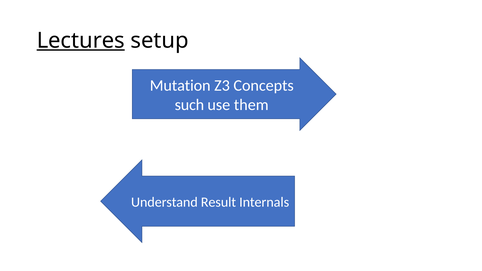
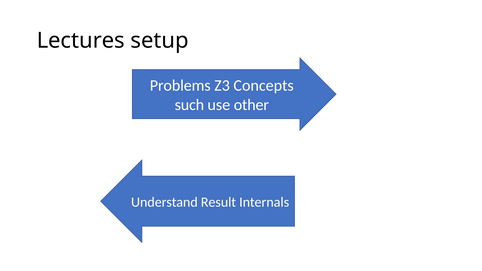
Lectures underline: present -> none
Mutation: Mutation -> Problems
them: them -> other
